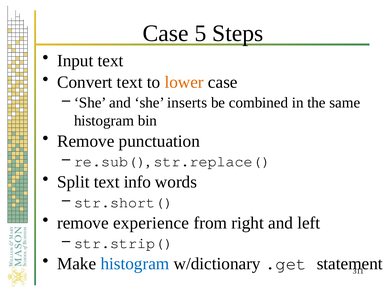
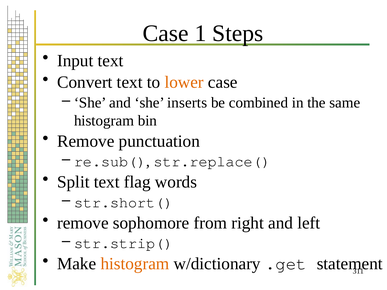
5: 5 -> 1
info: info -> flag
experience: experience -> sophomore
histogram at (135, 264) colour: blue -> orange
